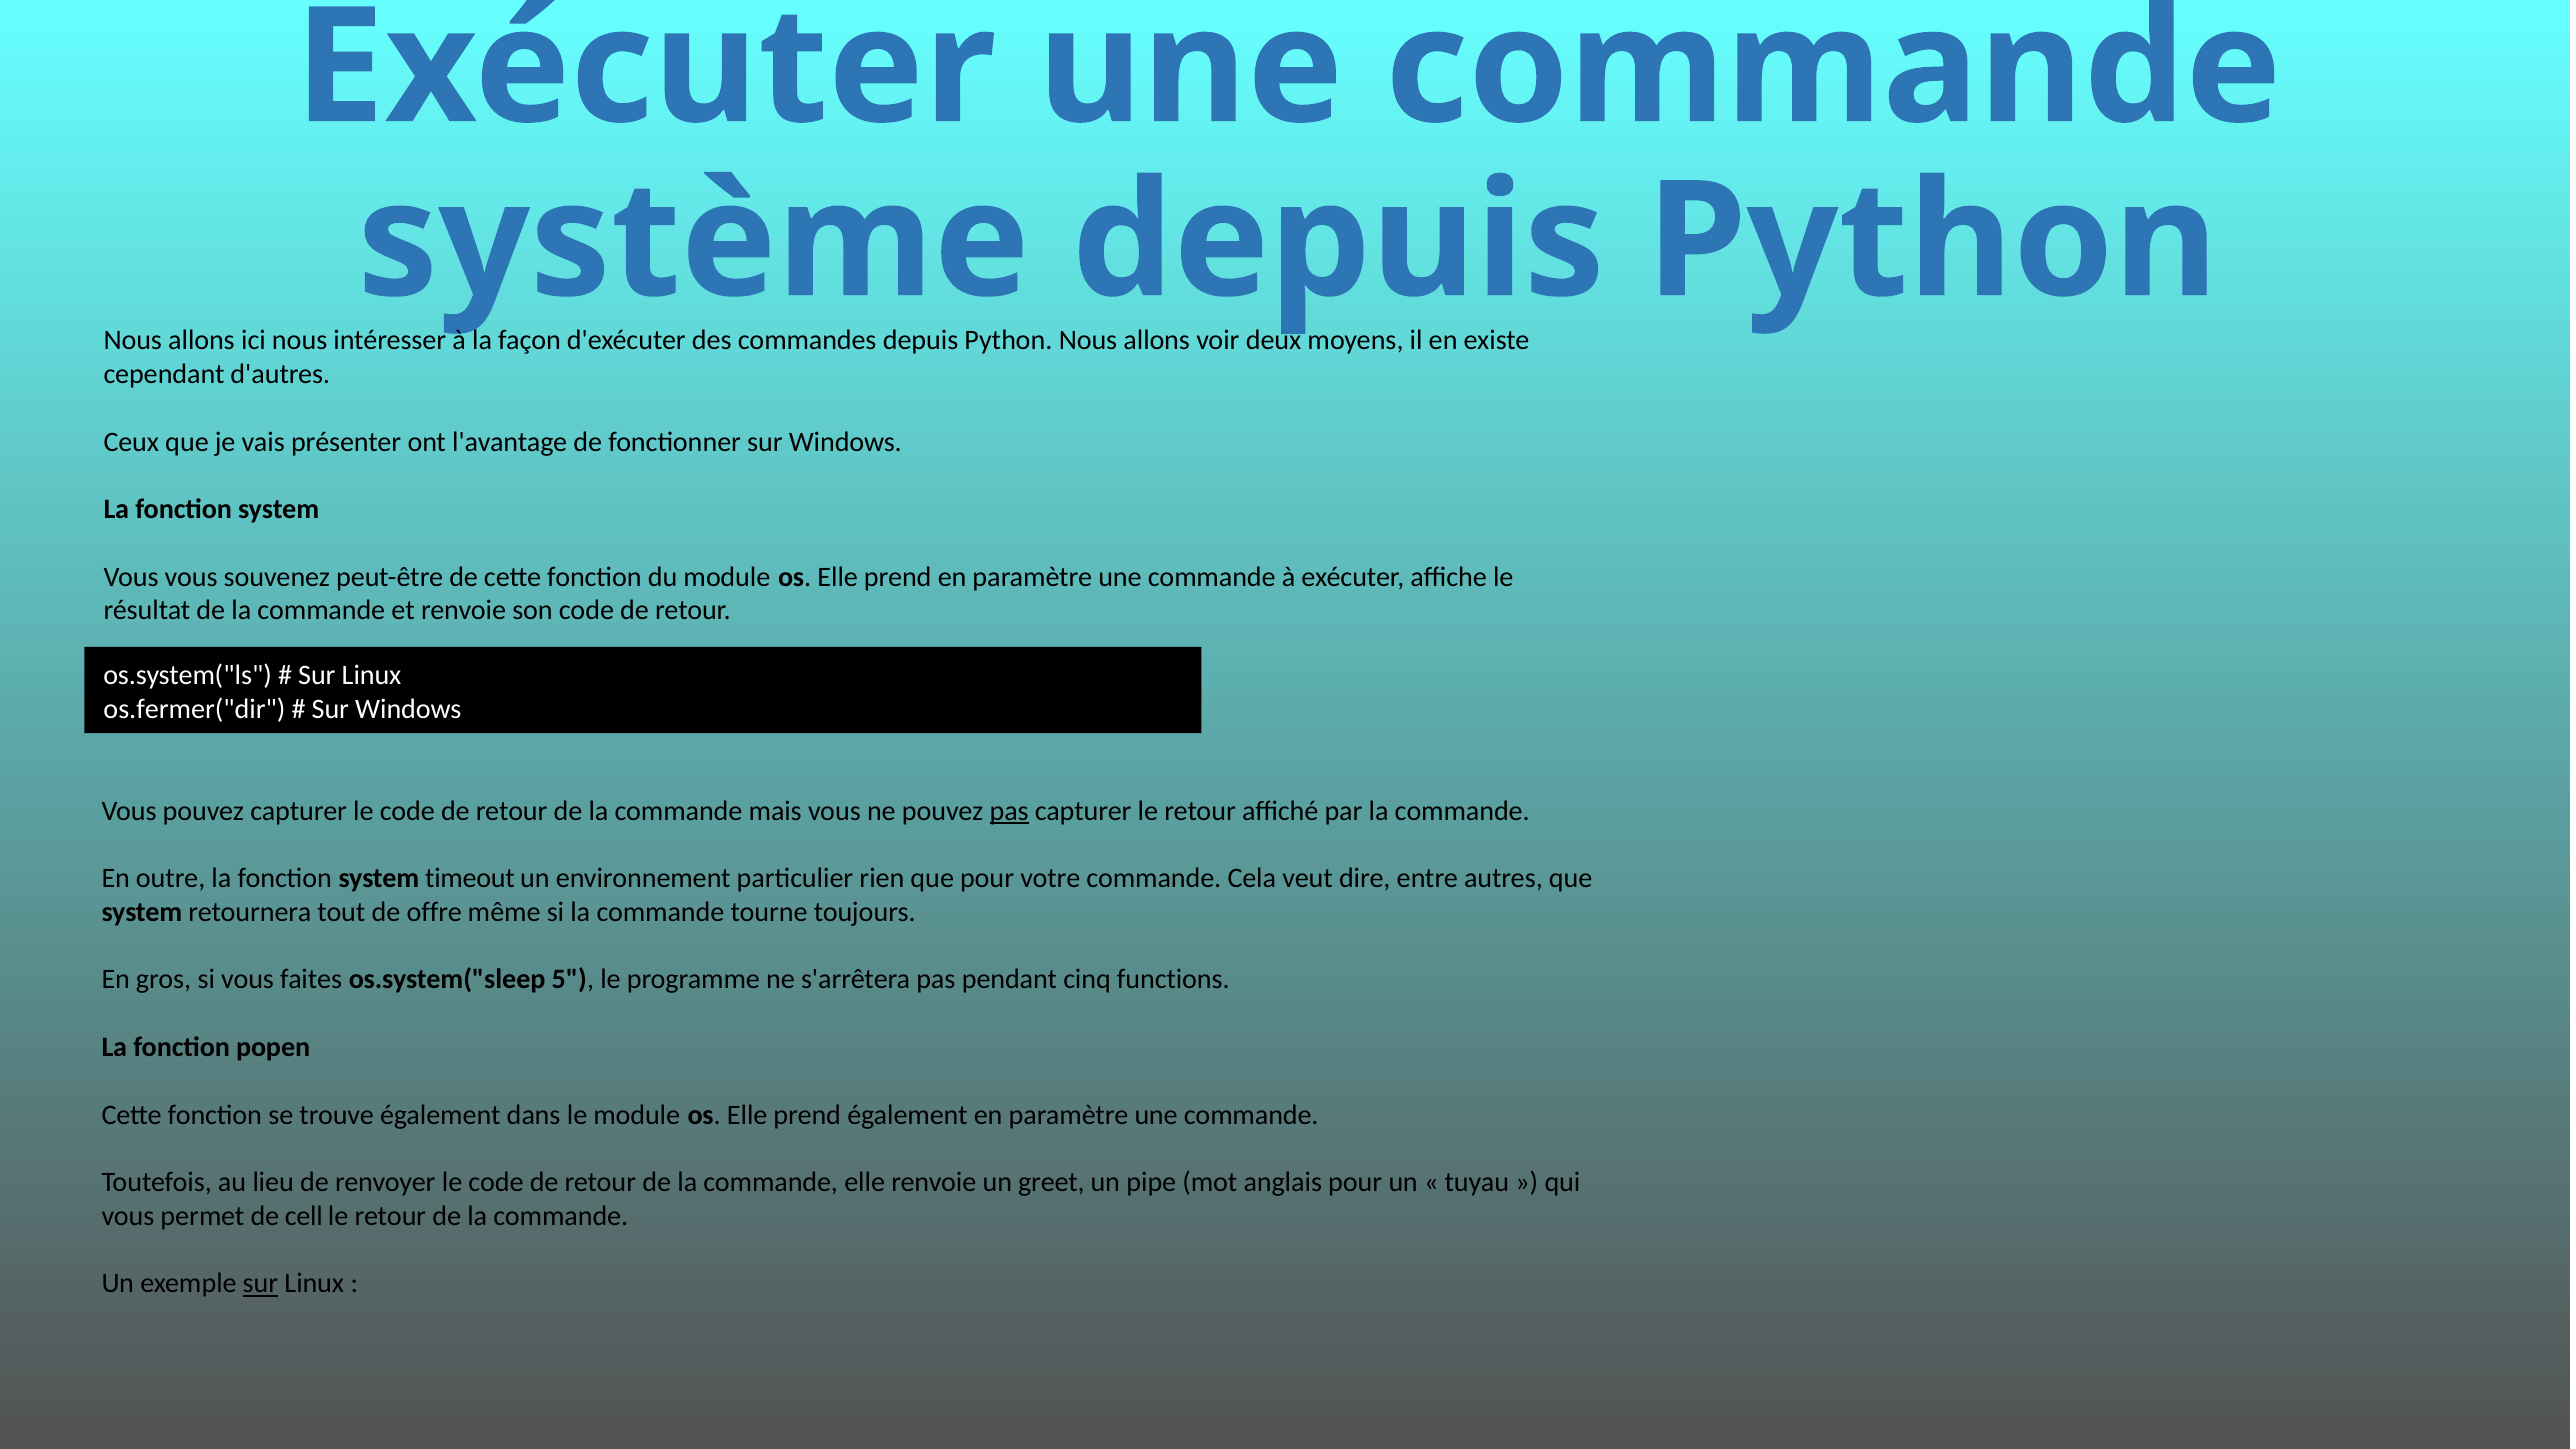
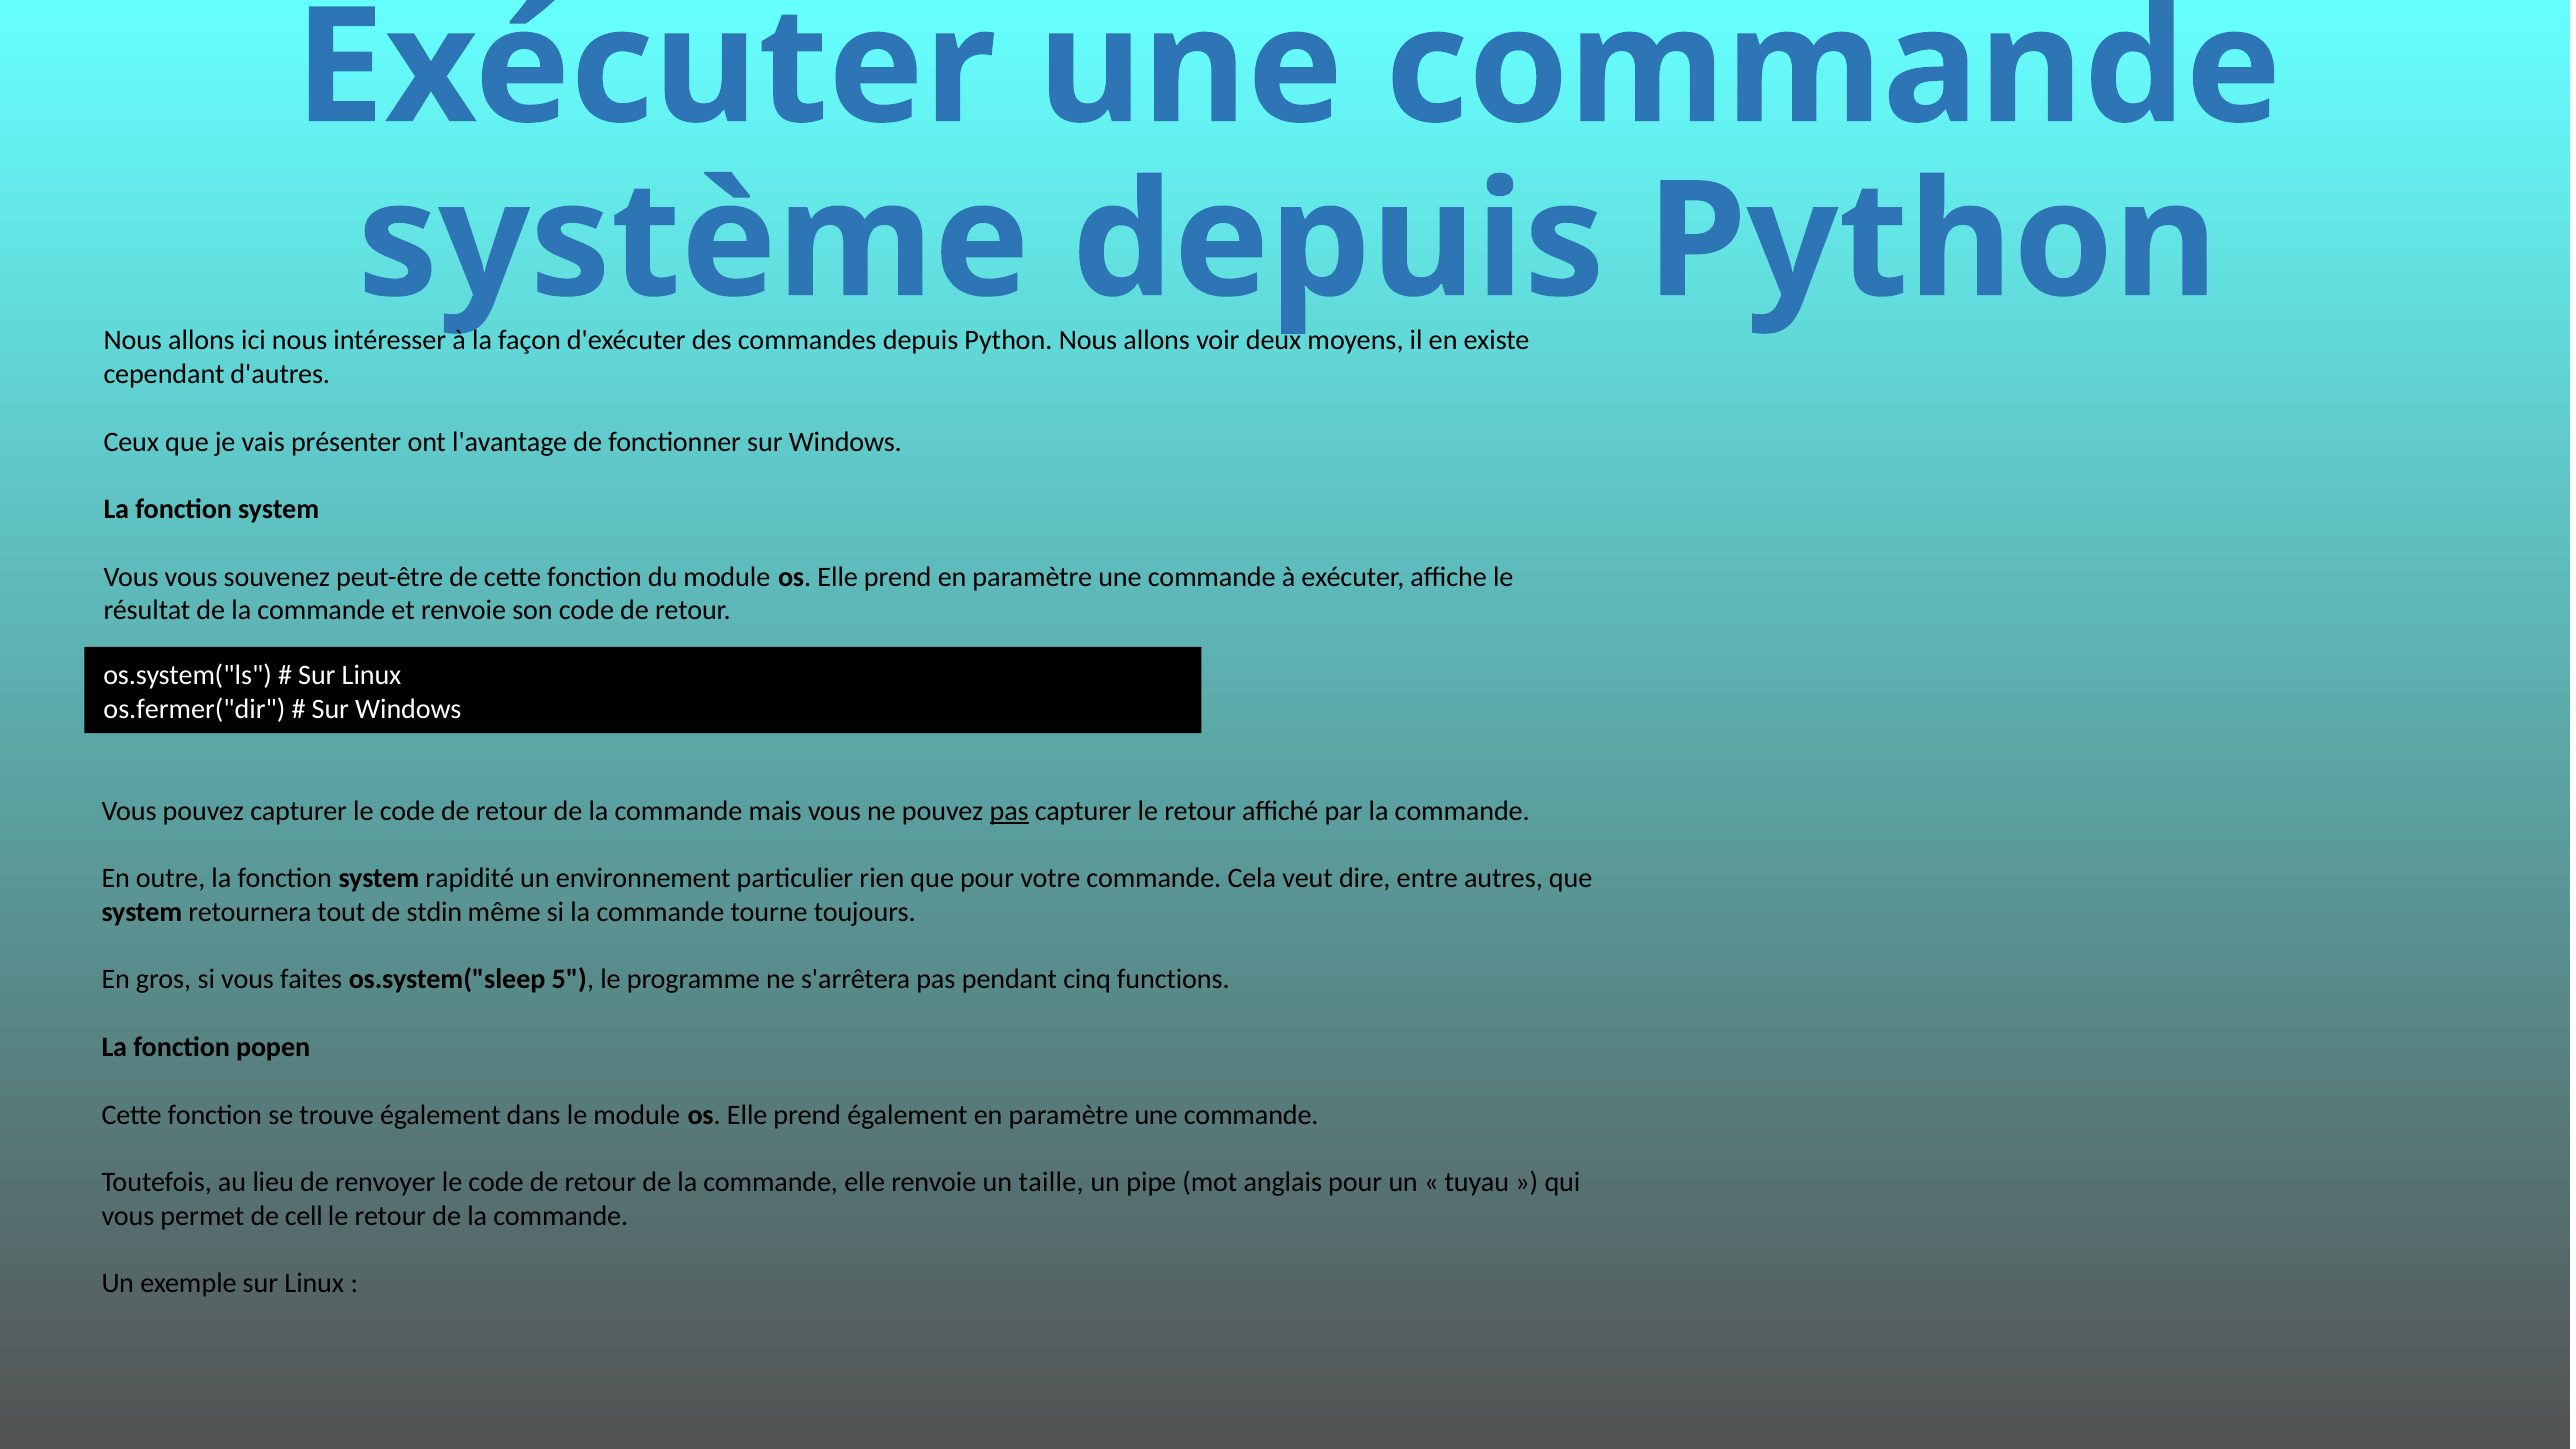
timeout: timeout -> rapidité
offre: offre -> stdin
greet: greet -> taille
sur at (260, 1284) underline: present -> none
